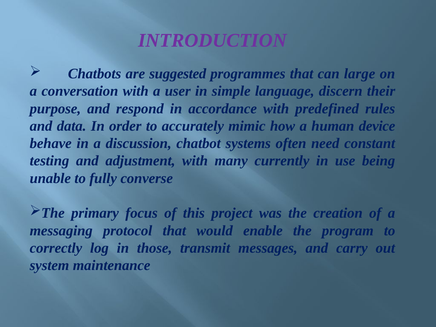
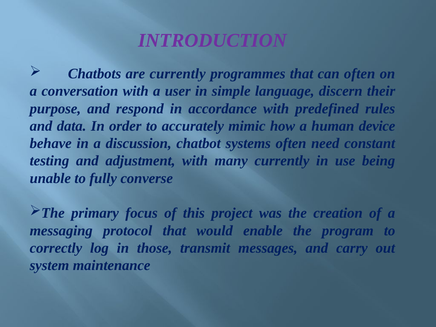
are suggested: suggested -> currently
can large: large -> often
